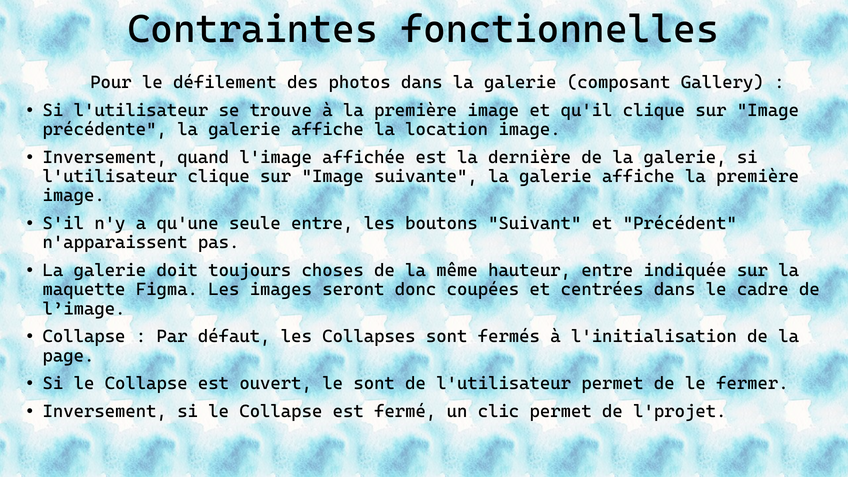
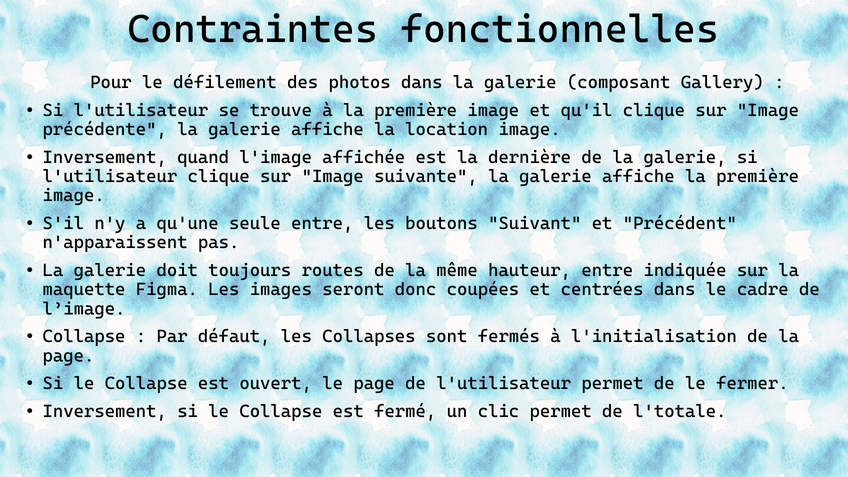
choses: choses -> routes
le sont: sont -> page
l'projet: l'projet -> l'totale
